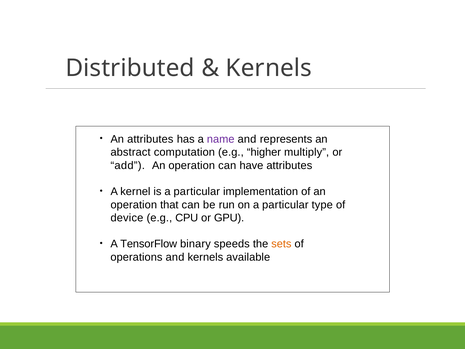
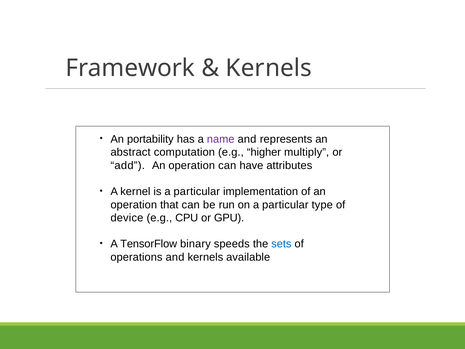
Distributed: Distributed -> Framework
An attributes: attributes -> portability
sets colour: orange -> blue
